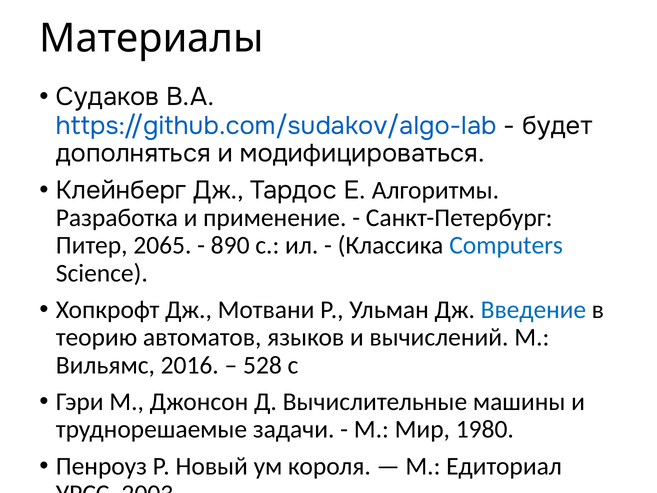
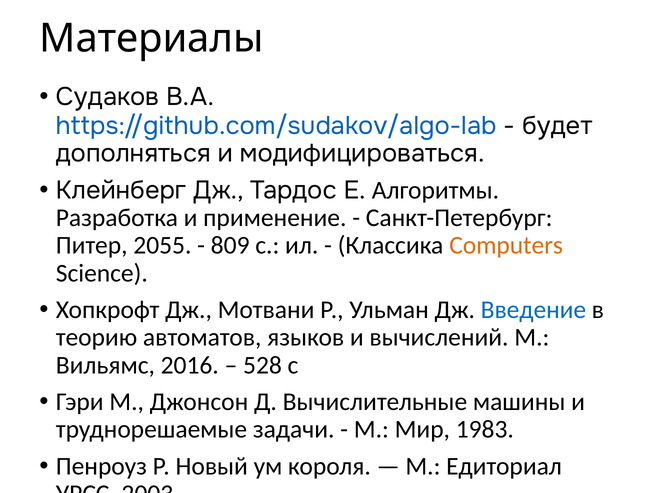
2065: 2065 -> 2055
890: 890 -> 809
Computers colour: blue -> orange
1980: 1980 -> 1983
